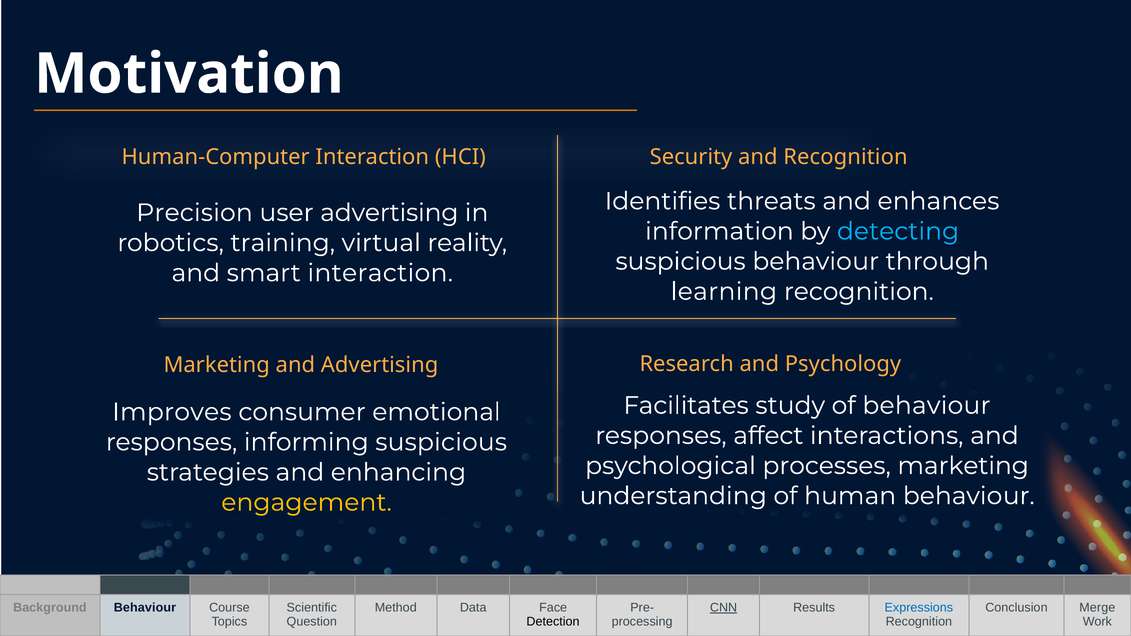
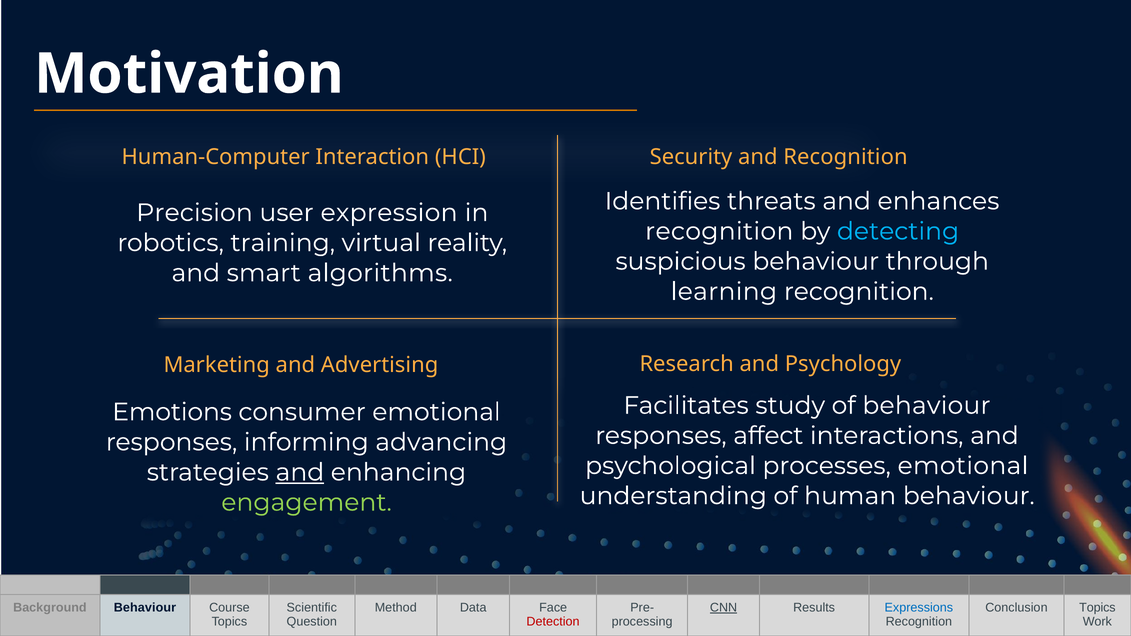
user advertising: advertising -> expression
information at (719, 231): information -> recognition
smart interaction: interaction -> algorithms
Improves: Improves -> Emotions
informing suspicious: suspicious -> advancing
processes marketing: marketing -> emotional
and at (300, 472) underline: none -> present
engagement colour: yellow -> light green
Conclusion Merge: Merge -> Topics
Detection colour: black -> red
